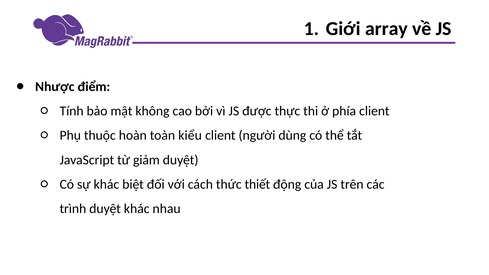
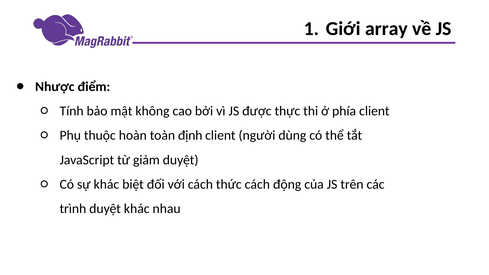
kiểu: kiểu -> định
thức thiết: thiết -> cách
